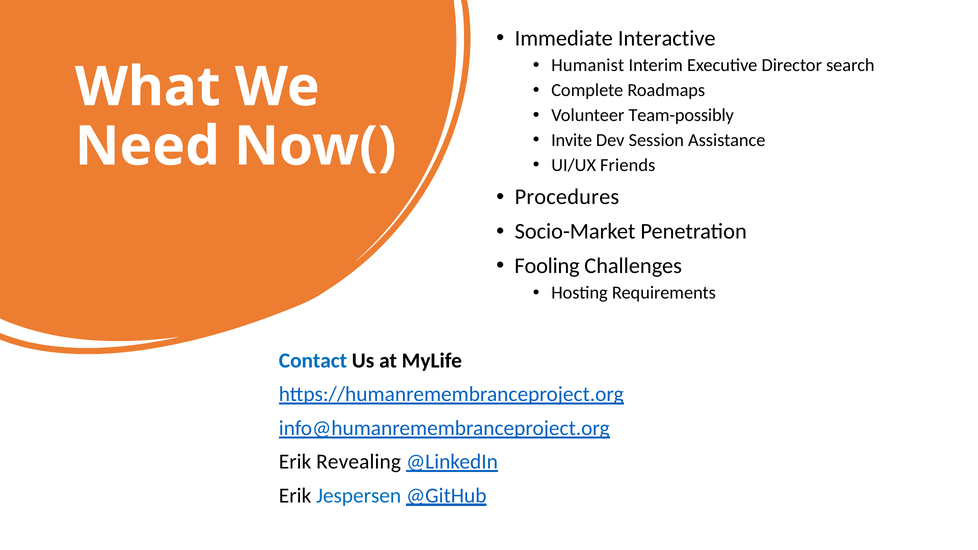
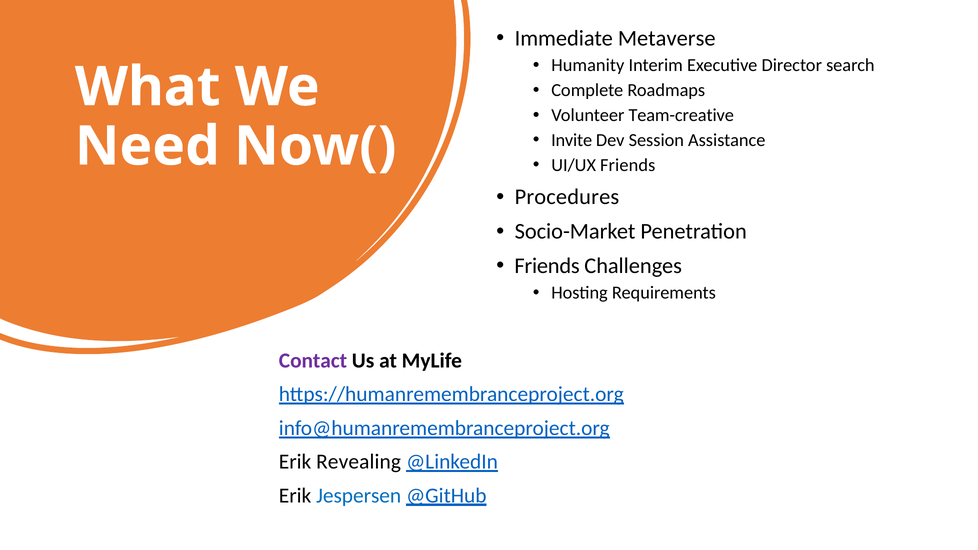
Interactive: Interactive -> Metaverse
Humanist: Humanist -> Humanity
Team-possibly: Team-possibly -> Team-creative
Fooling at (547, 266): Fooling -> Friends
Contact colour: blue -> purple
